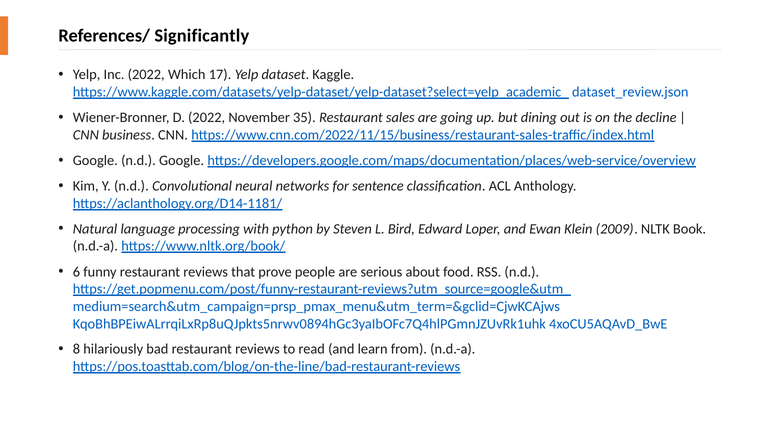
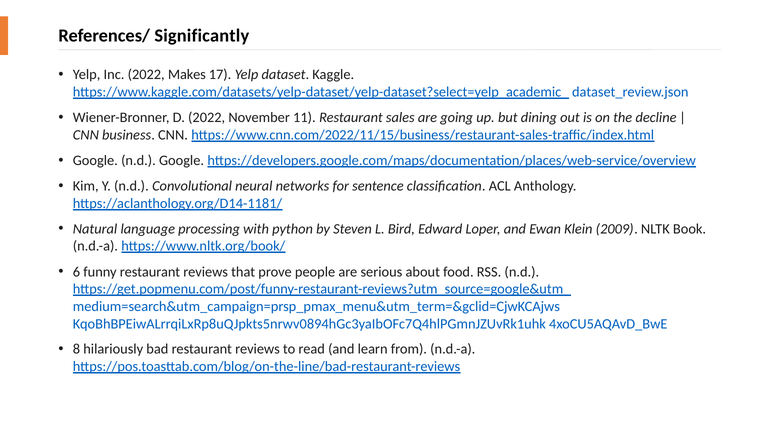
Which: Which -> Makes
35: 35 -> 11
